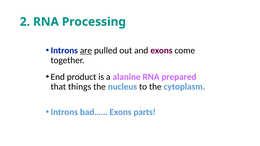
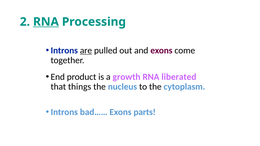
RNA at (46, 22) underline: none -> present
alanine: alanine -> growth
prepared: prepared -> liberated
